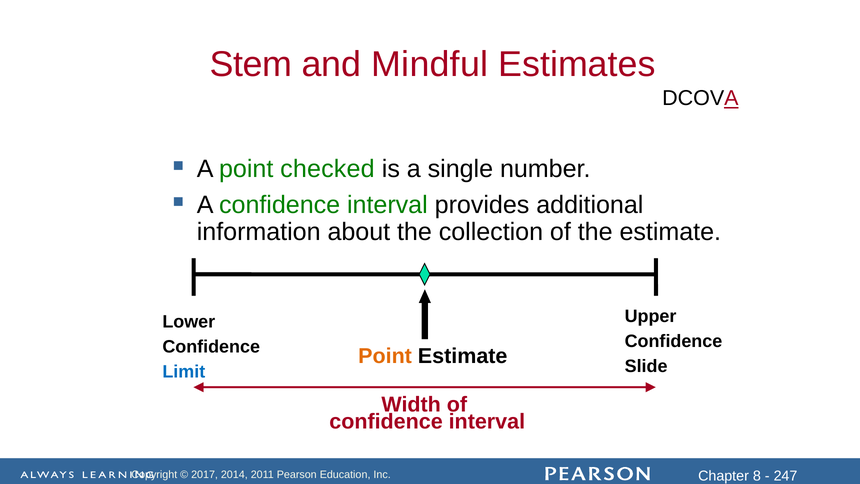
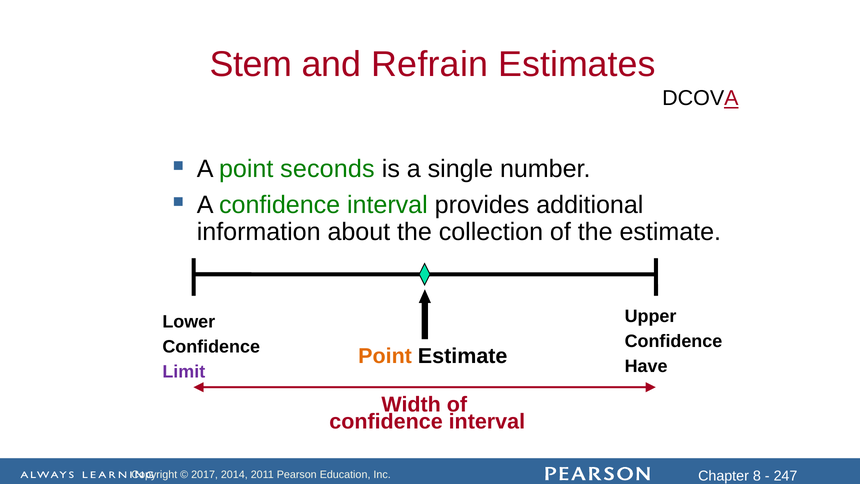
Mindful: Mindful -> Refrain
checked: checked -> seconds
Slide: Slide -> Have
Limit colour: blue -> purple
